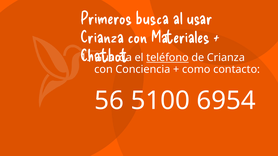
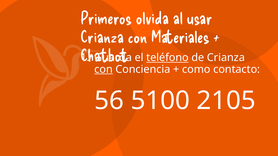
busca: busca -> olvida
con at (104, 69) underline: none -> present
6954: 6954 -> 2105
